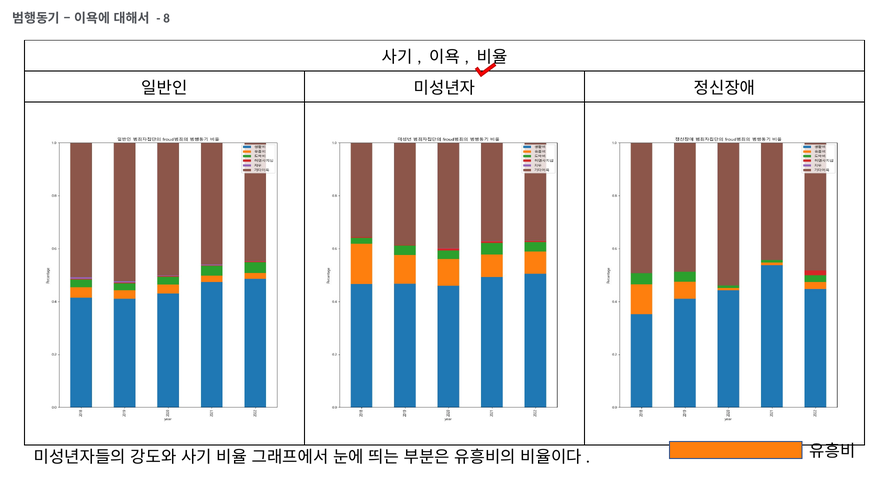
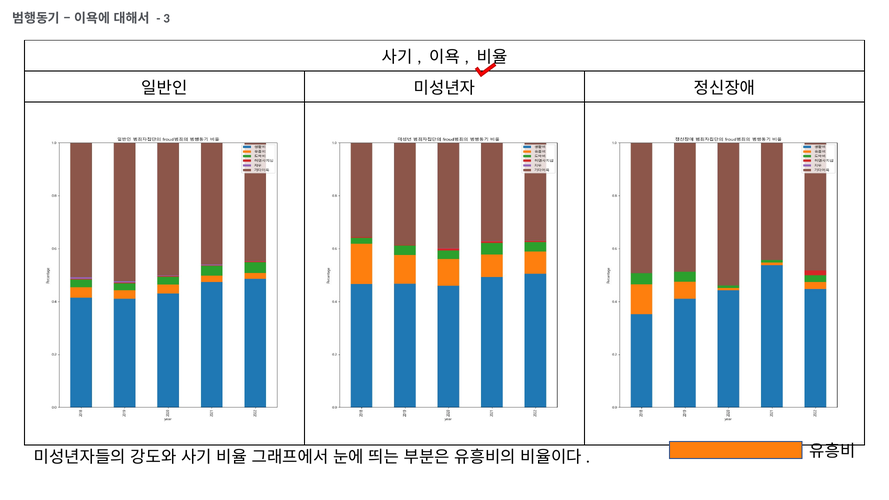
8: 8 -> 3
